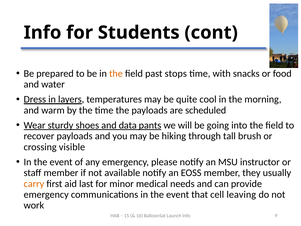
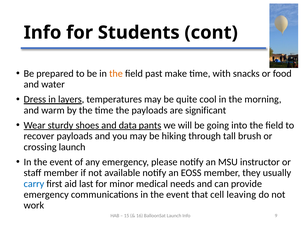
stops: stops -> make
scheduled: scheduled -> significant
crossing visible: visible -> launch
carry colour: orange -> blue
